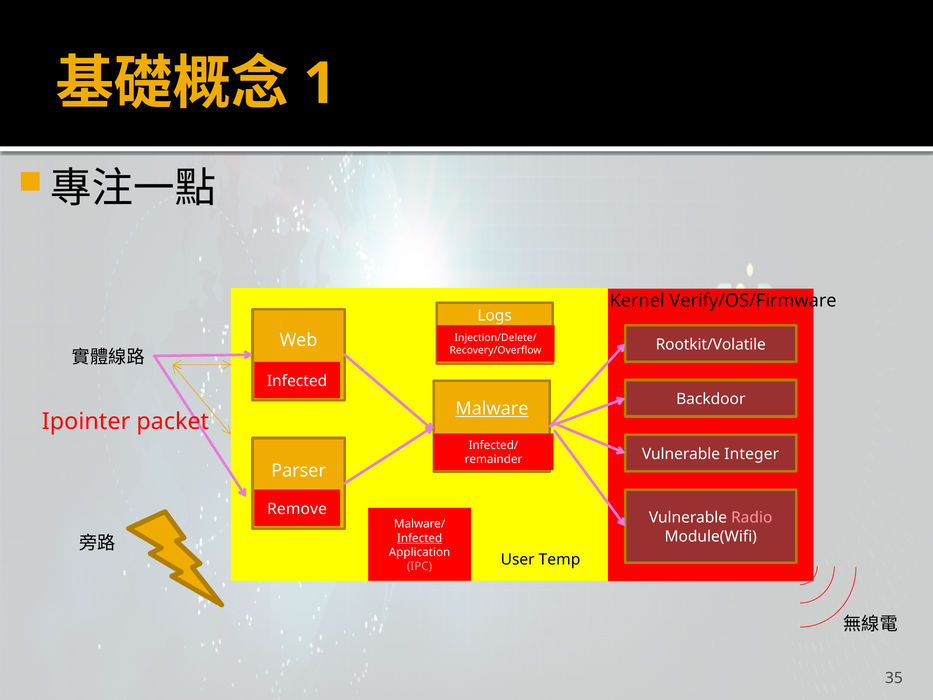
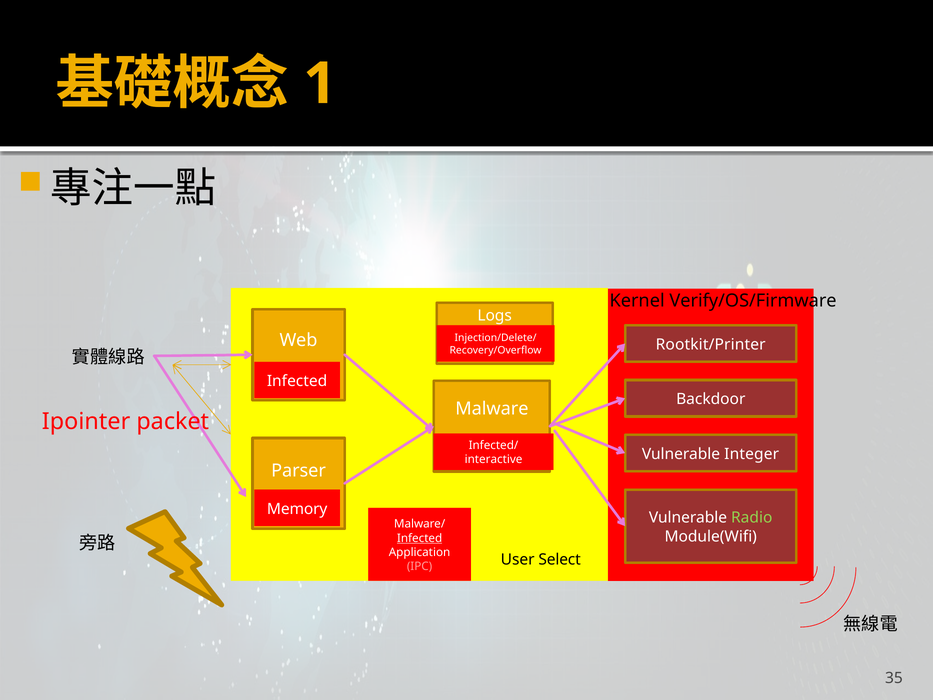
Rootkit/Volatile: Rootkit/Volatile -> Rootkit/Printer
Malware underline: present -> none
remainder: remainder -> interactive
Remove: Remove -> Memory
Radio colour: pink -> light green
Temp: Temp -> Select
